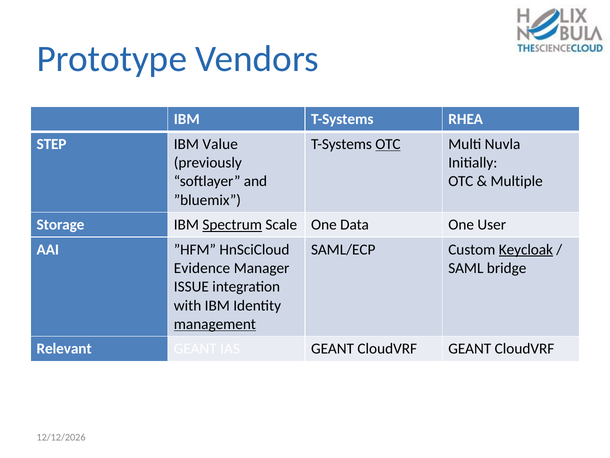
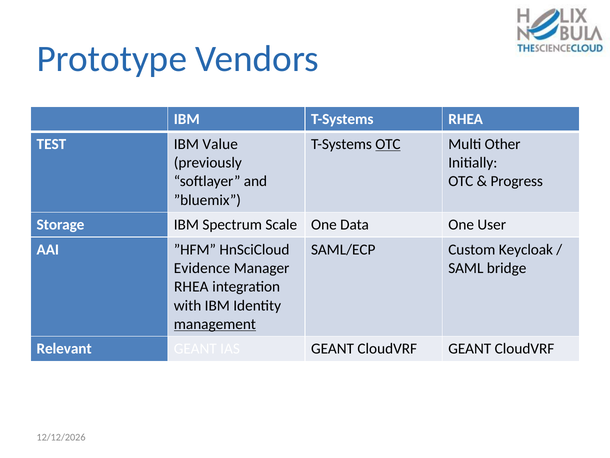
STEP: STEP -> TEST
Nuvla: Nuvla -> Other
Multiple: Multiple -> Progress
Spectrum underline: present -> none
Keycloak underline: present -> none
ISSUE at (191, 287): ISSUE -> RHEA
